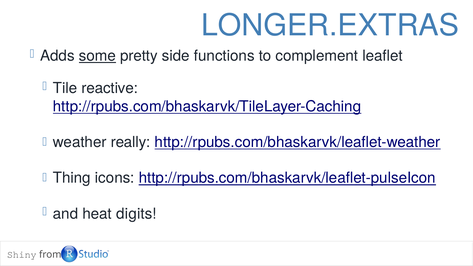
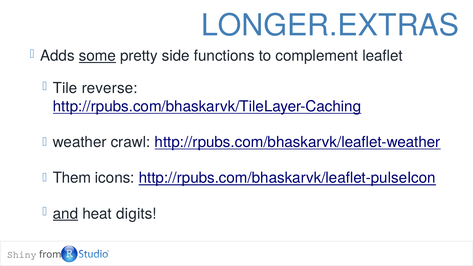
reactive: reactive -> reverse
really: really -> crawl
Thing: Thing -> Them
and underline: none -> present
